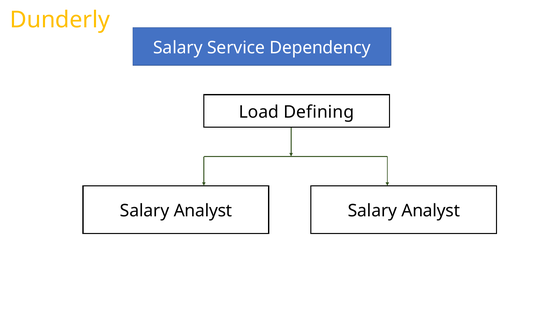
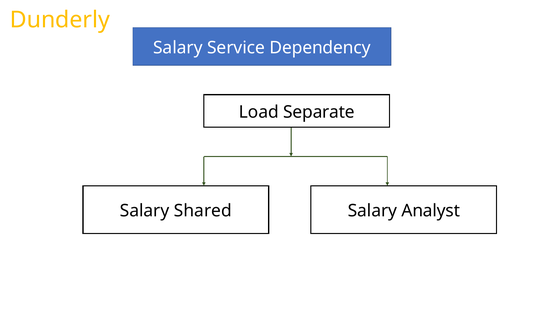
Defining: Defining -> Separate
Analyst at (203, 211): Analyst -> Shared
